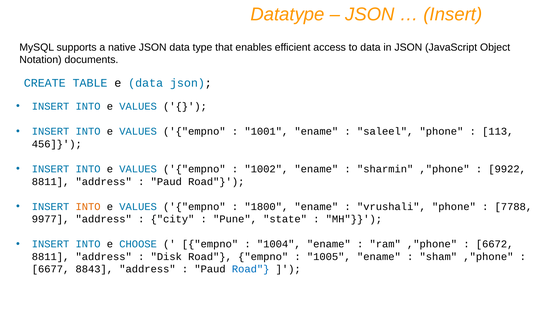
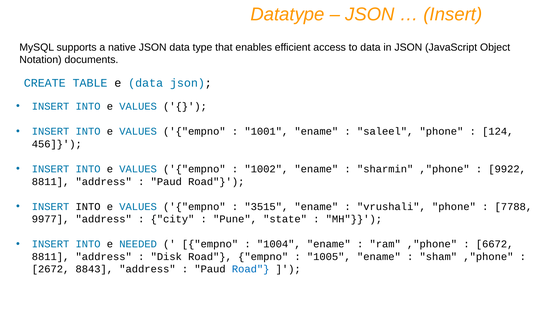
113: 113 -> 124
INTO at (88, 206) colour: orange -> black
1800: 1800 -> 3515
CHOOSE: CHOOSE -> NEEDED
6677: 6677 -> 2672
